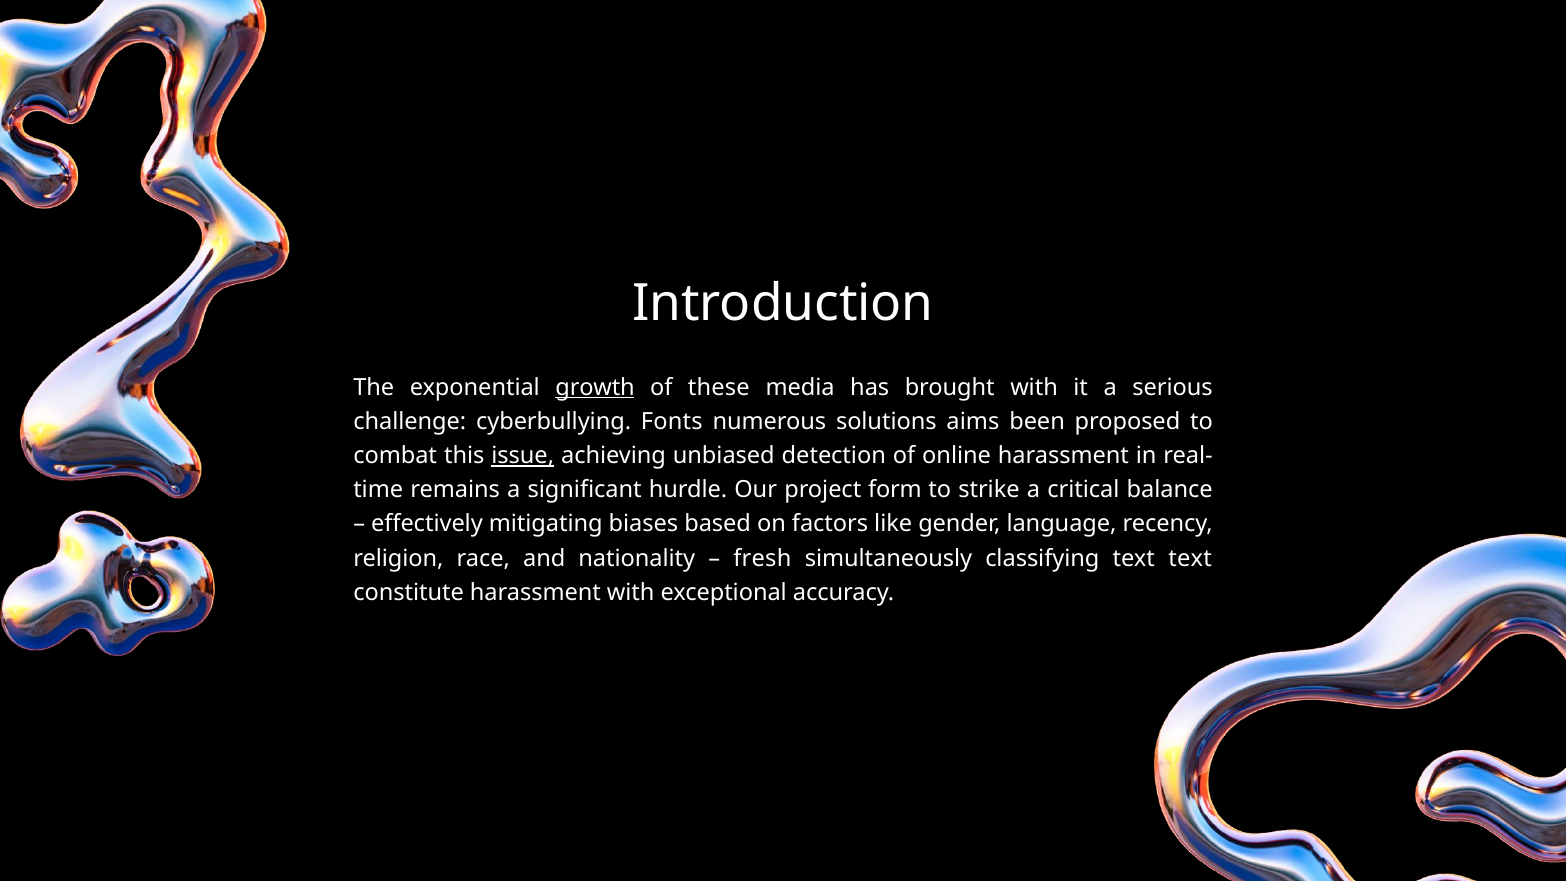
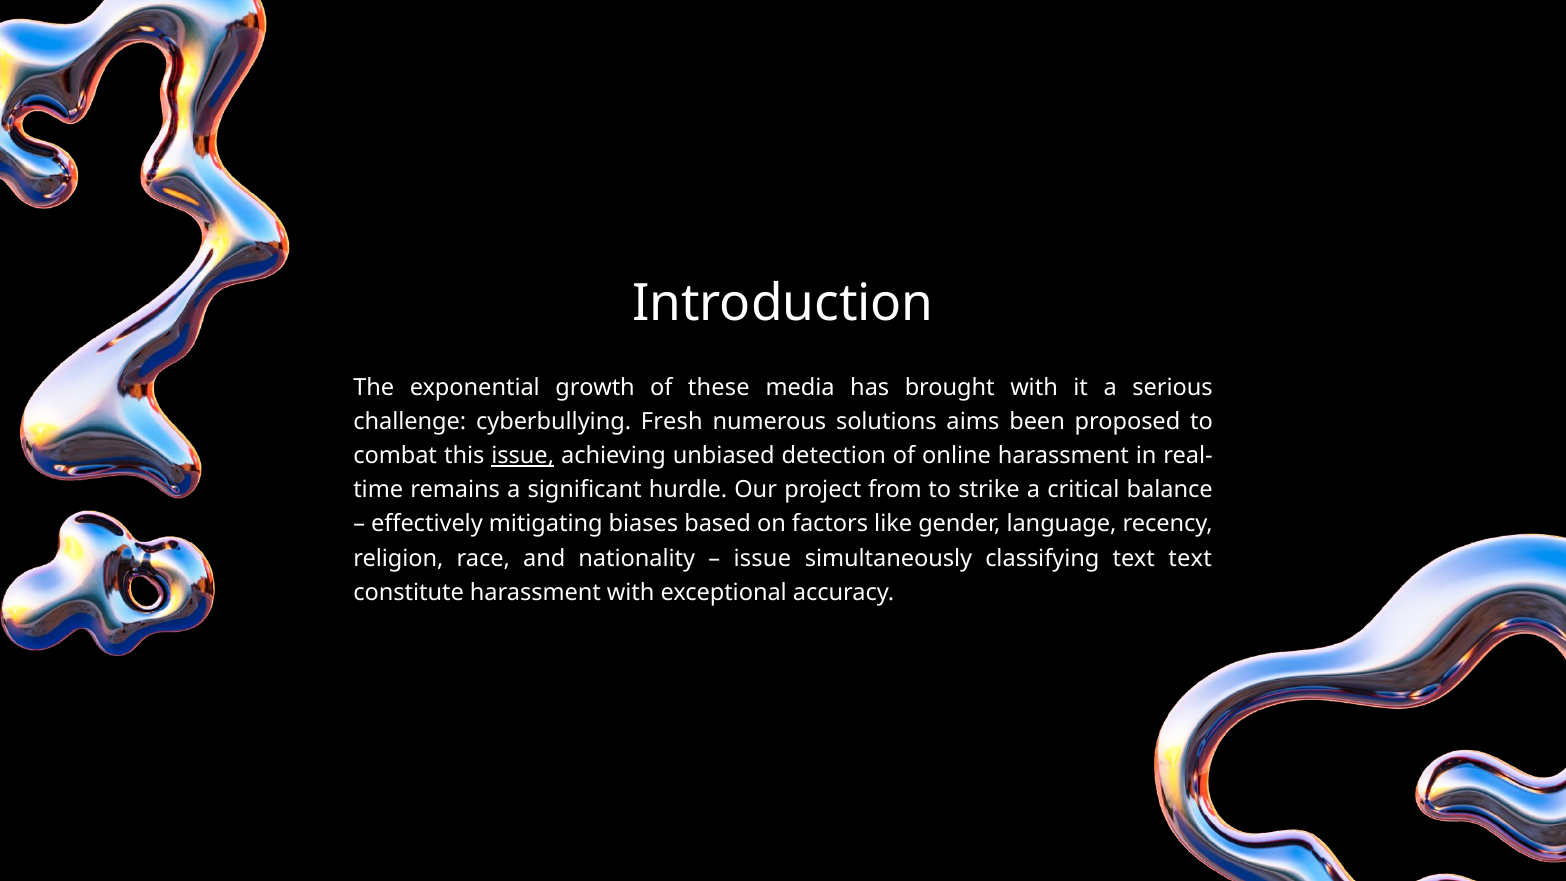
growth underline: present -> none
Fonts: Fonts -> Fresh
form: form -> from
fresh at (762, 558): fresh -> issue
